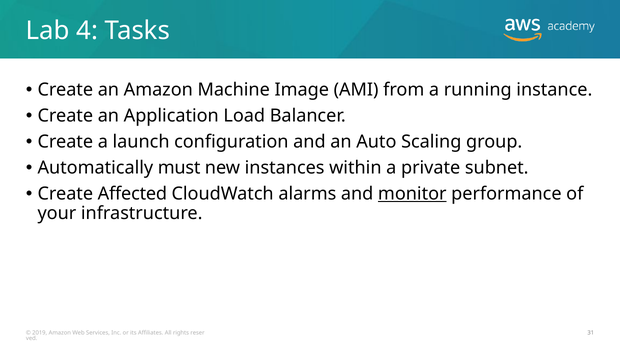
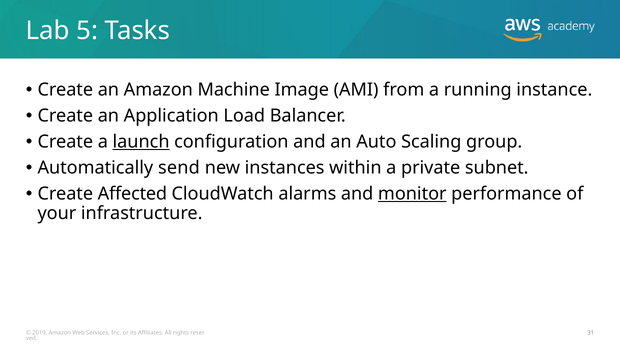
4: 4 -> 5
launch underline: none -> present
must: must -> send
